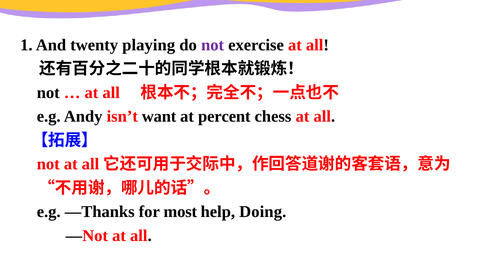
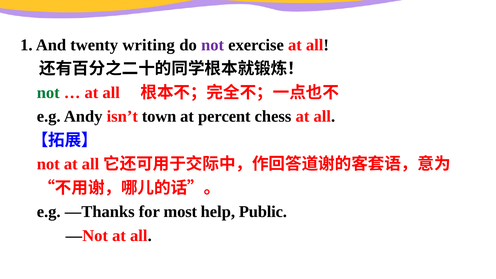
playing: playing -> writing
not at (48, 93) colour: black -> green
want: want -> town
Doing: Doing -> Public
